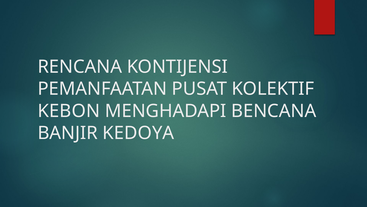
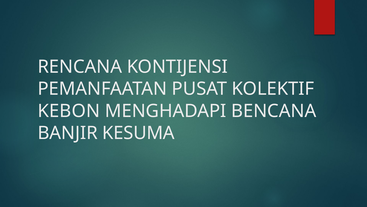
KEDOYA: KEDOYA -> KESUMA
